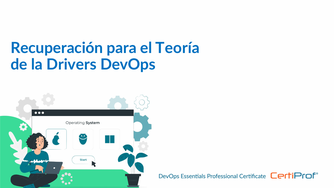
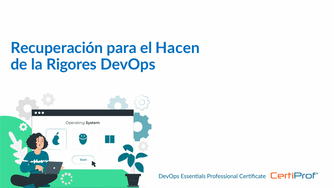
Teoría: Teoría -> Hacen
Drivers: Drivers -> Rigores
